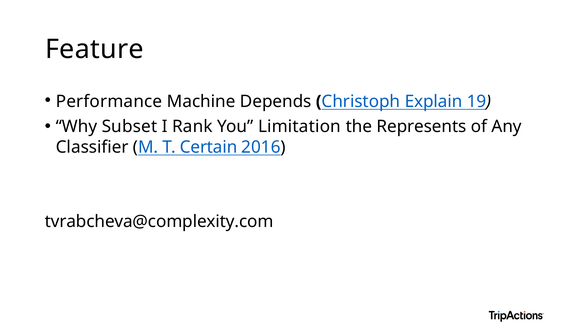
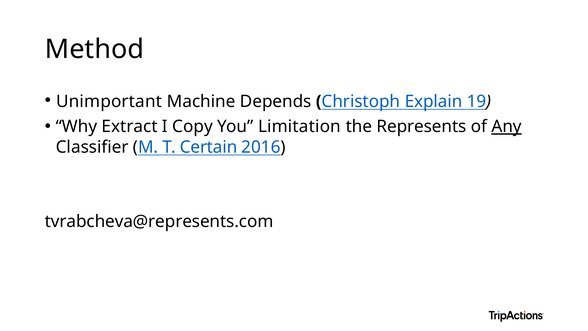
Feature: Feature -> Method
Performance: Performance -> Unimportant
Subset: Subset -> Extract
Rank: Rank -> Copy
Any underline: none -> present
tvrabcheva@complexity.com: tvrabcheva@complexity.com -> tvrabcheva@represents.com
